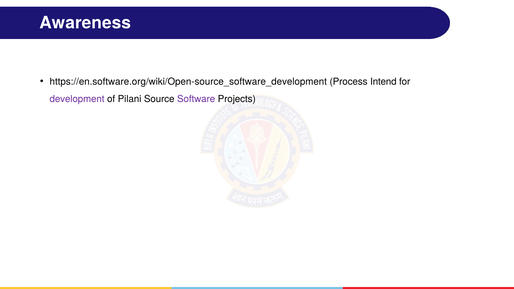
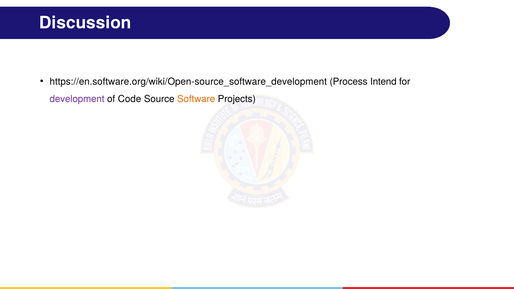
Awareness: Awareness -> Discussion
Pilani: Pilani -> Code
Software colour: purple -> orange
